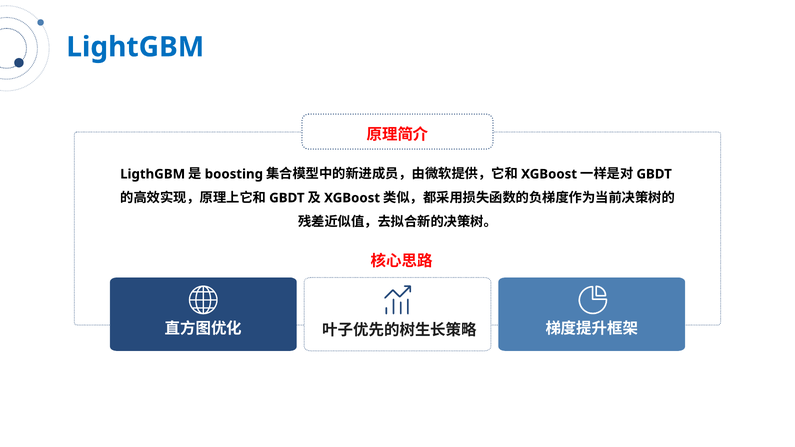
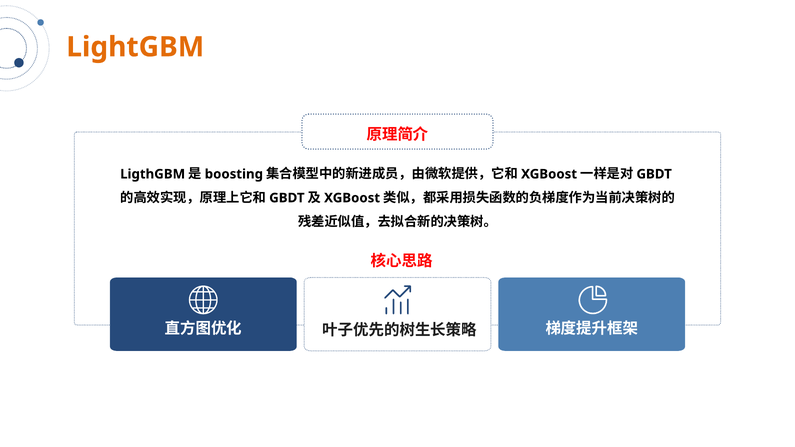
LightGBM colour: blue -> orange
